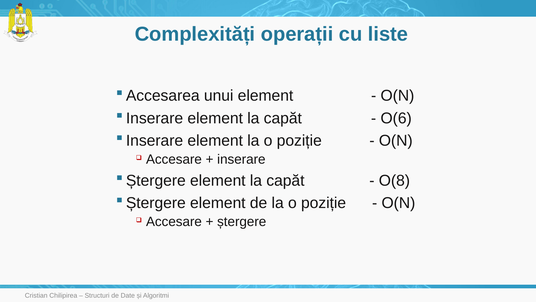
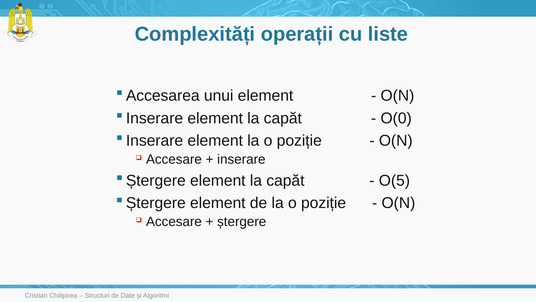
O(6: O(6 -> O(0
O(8: O(8 -> O(5
